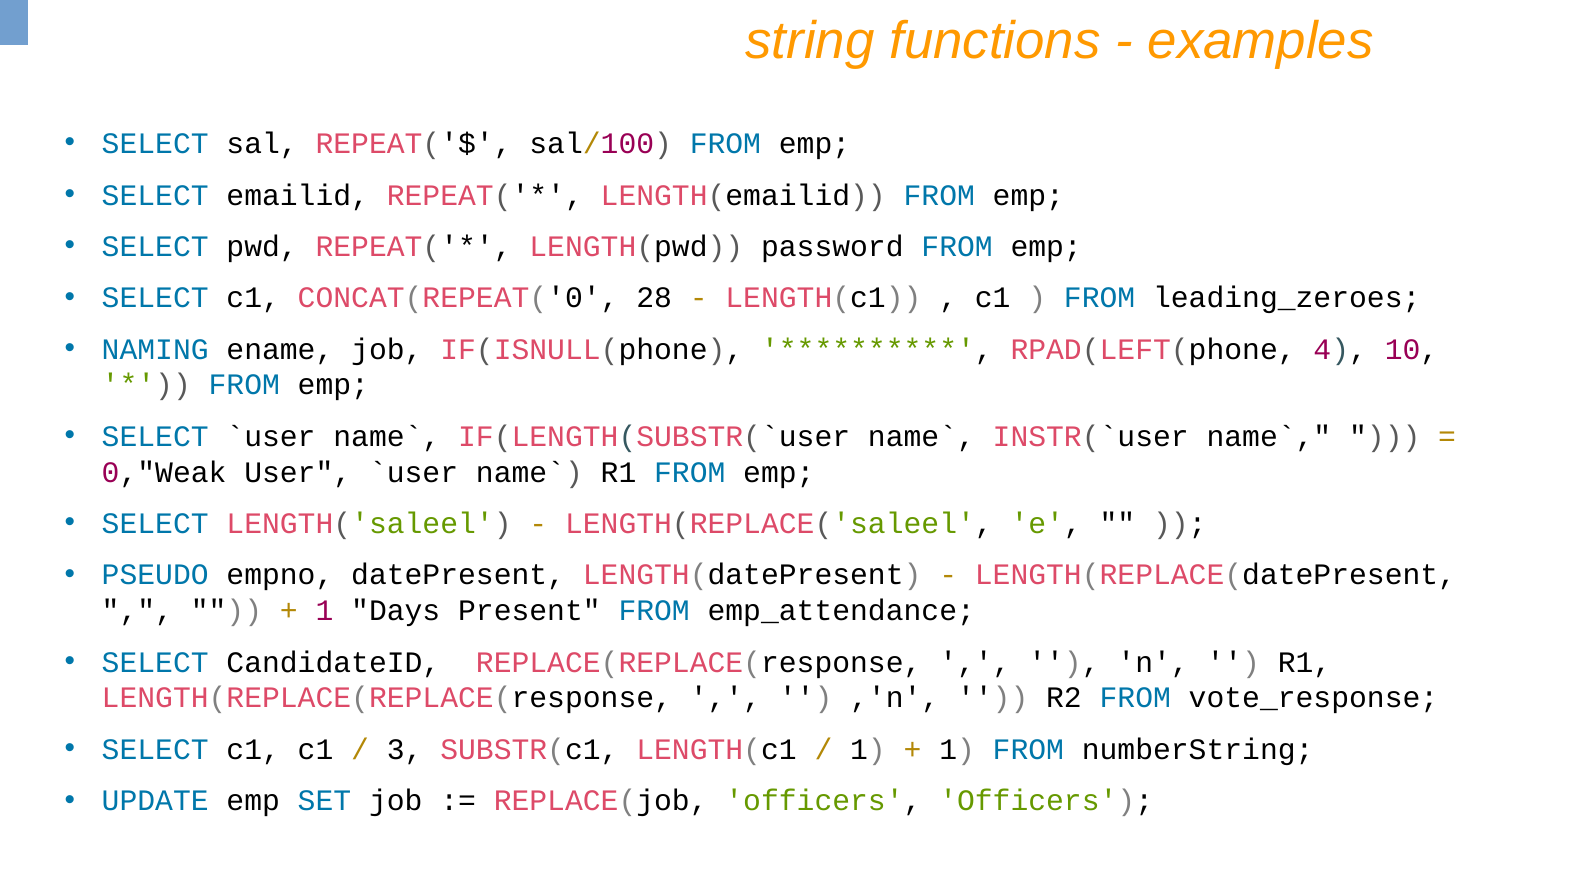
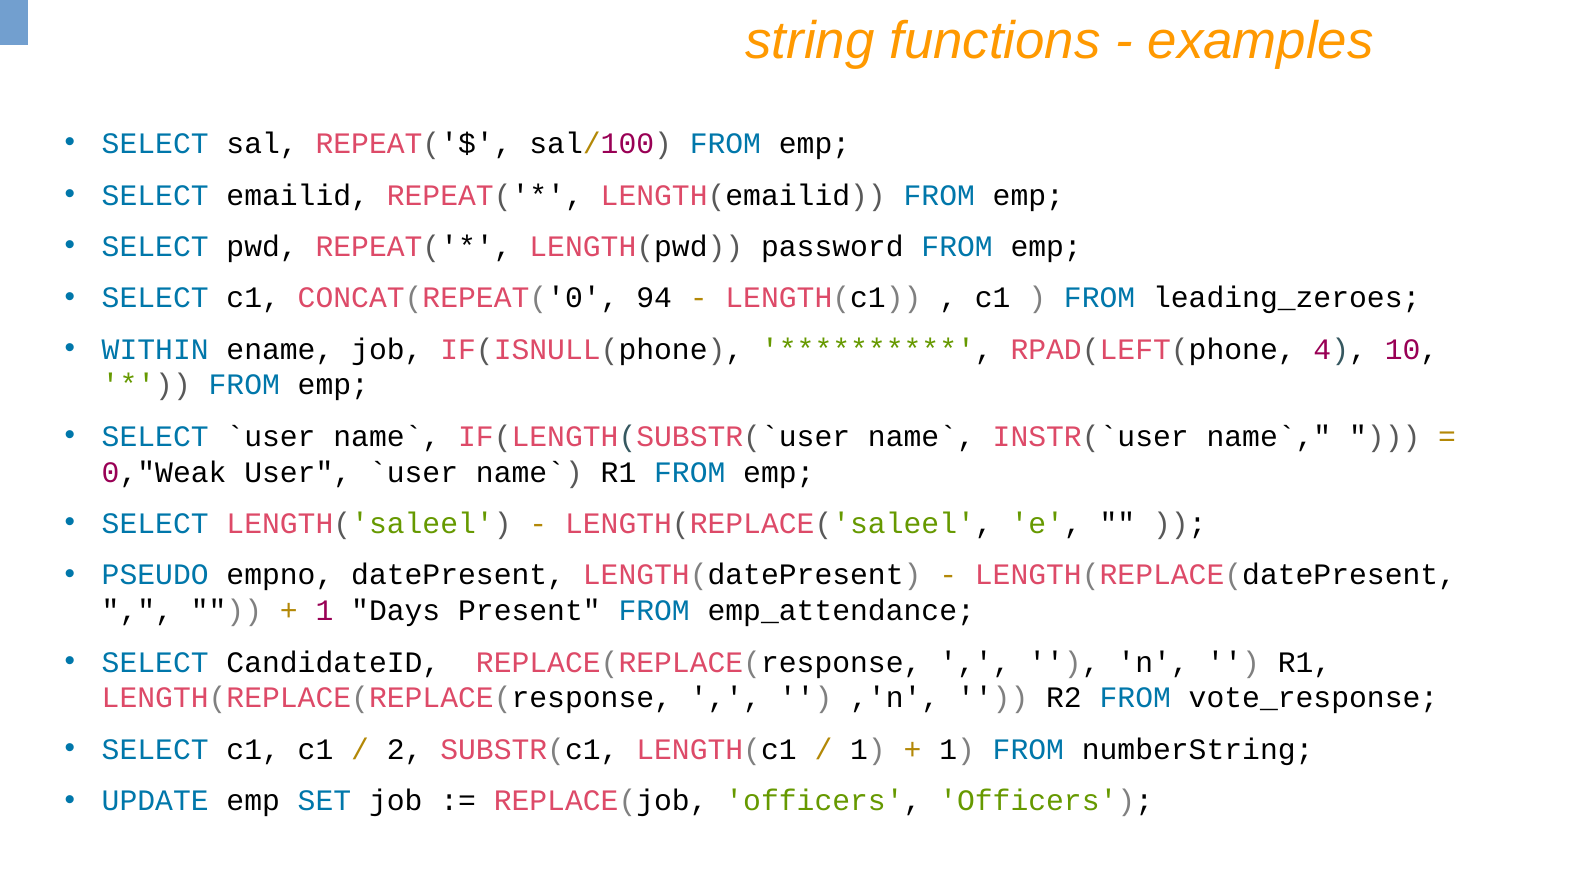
28: 28 -> 94
NAMING: NAMING -> WITHIN
3: 3 -> 2
